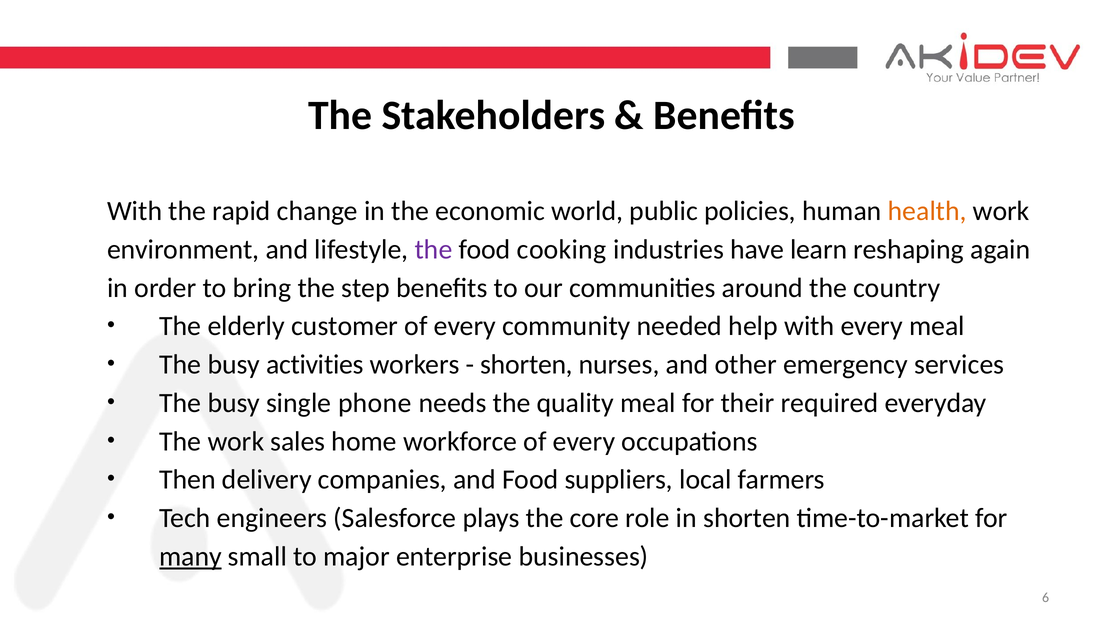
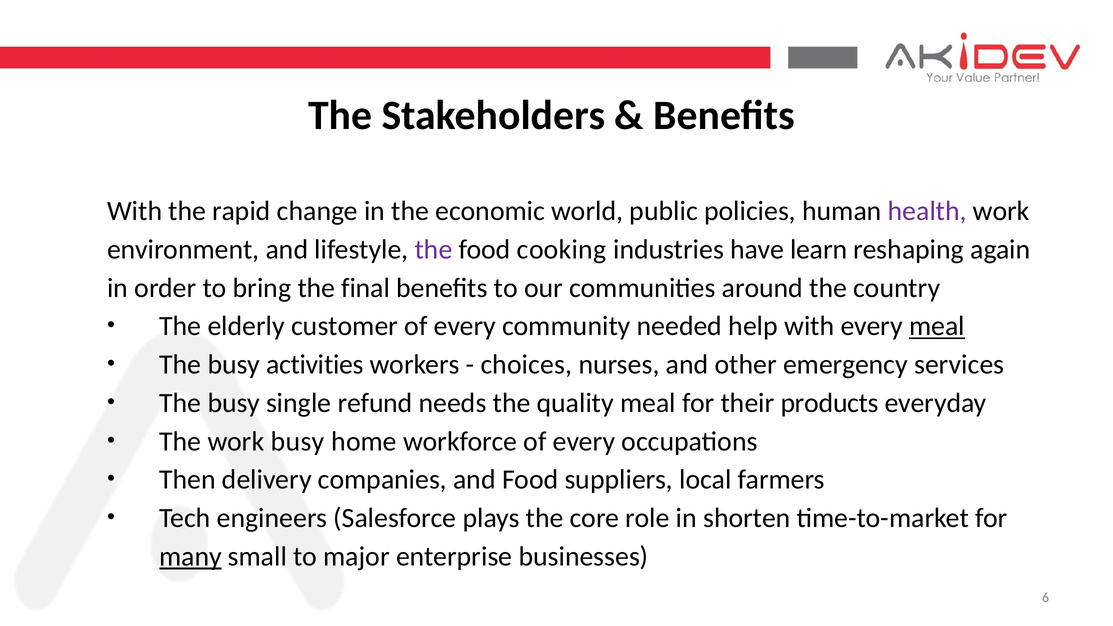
health colour: orange -> purple
step: step -> final
meal at (937, 326) underline: none -> present
shorten at (527, 365): shorten -> choices
phone: phone -> refund
required: required -> products
work sales: sales -> busy
